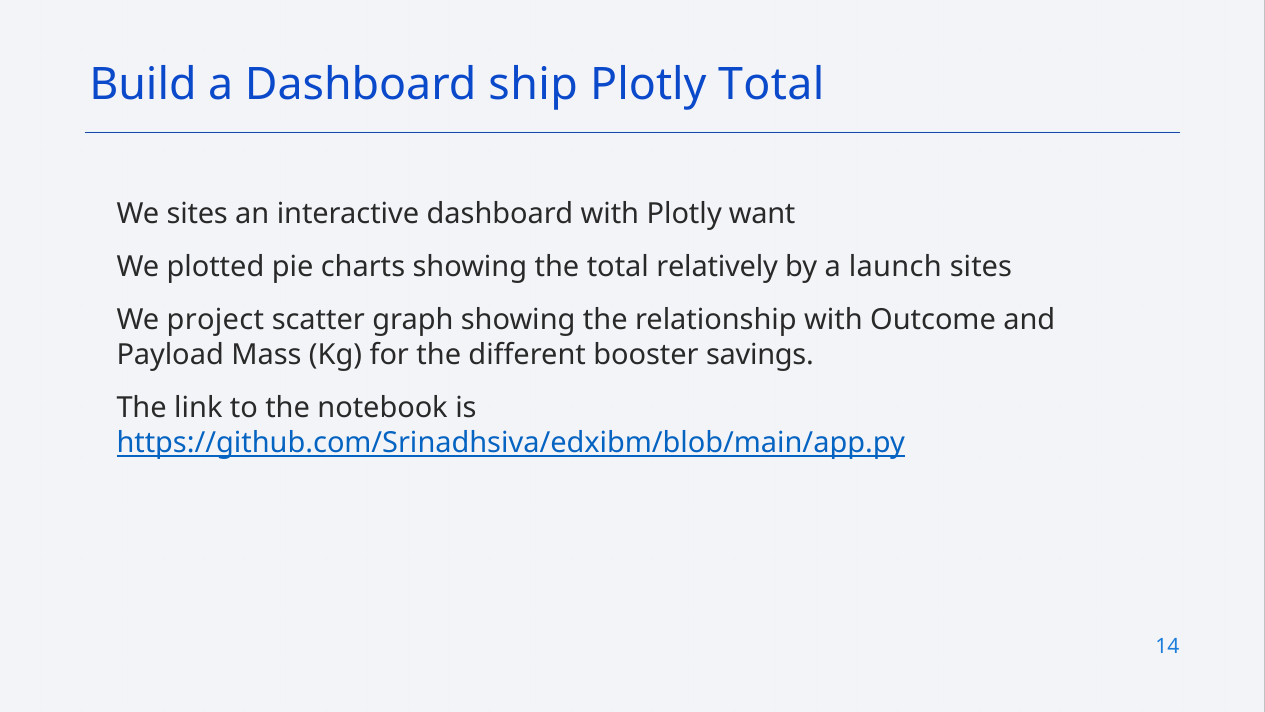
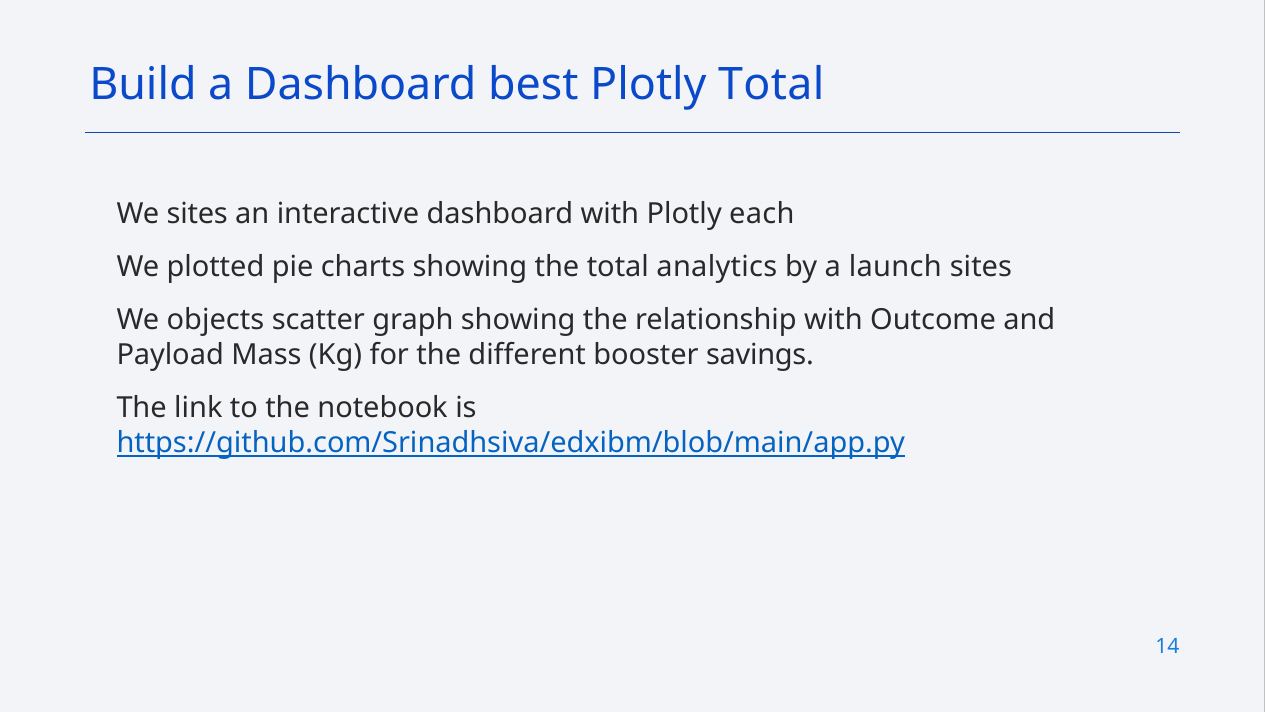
ship: ship -> best
want: want -> each
relatively: relatively -> analytics
project: project -> objects
